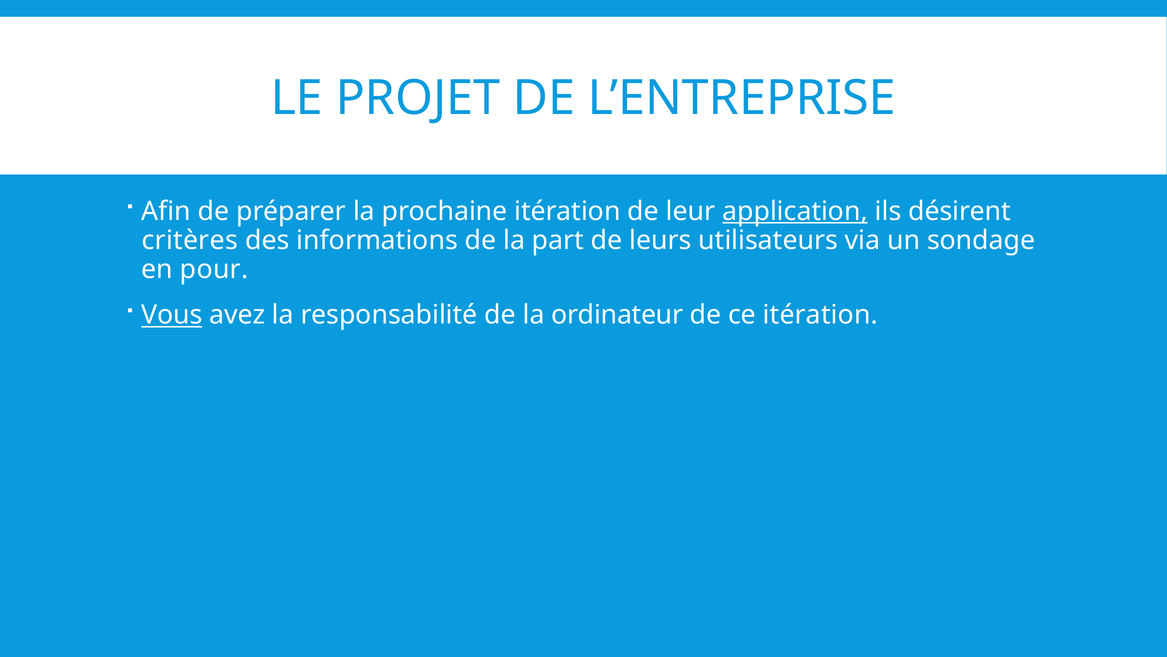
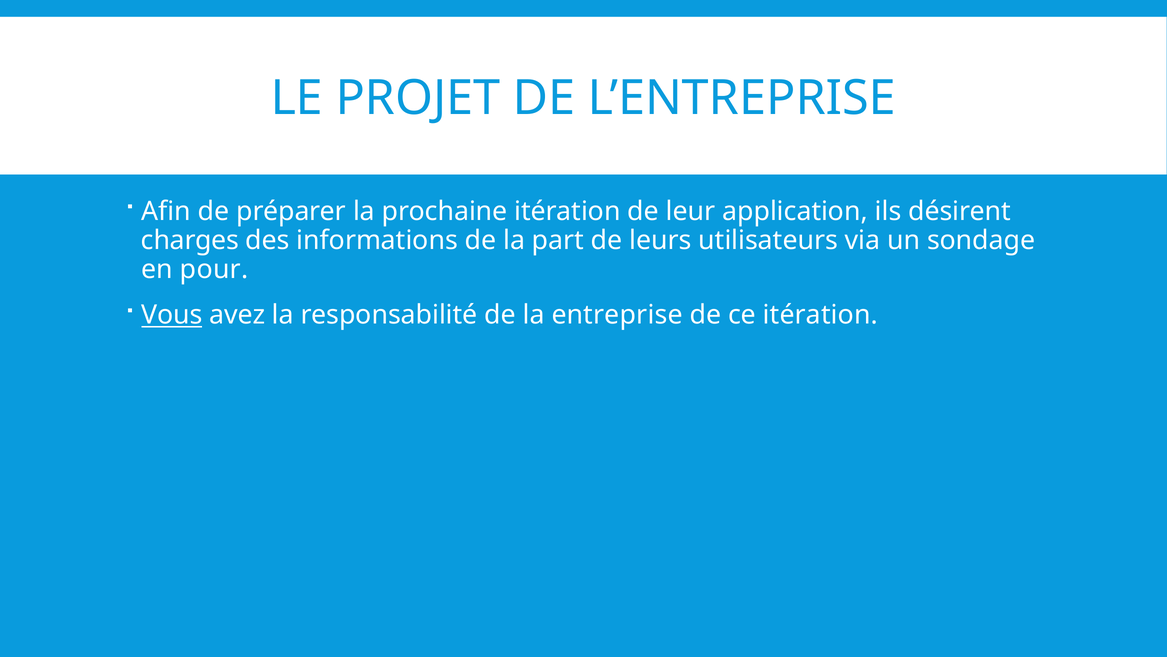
application underline: present -> none
critères: critères -> charges
ordinateur: ordinateur -> entreprise
